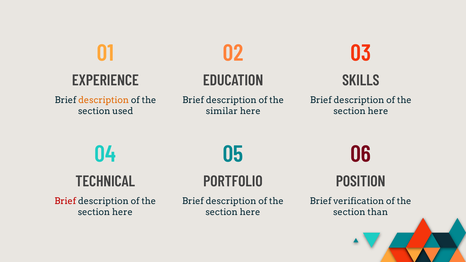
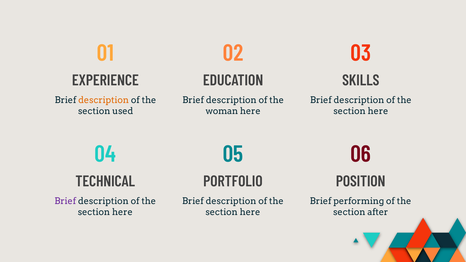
similar: similar -> woman
Brief at (65, 201) colour: red -> purple
verification: verification -> performing
than: than -> after
